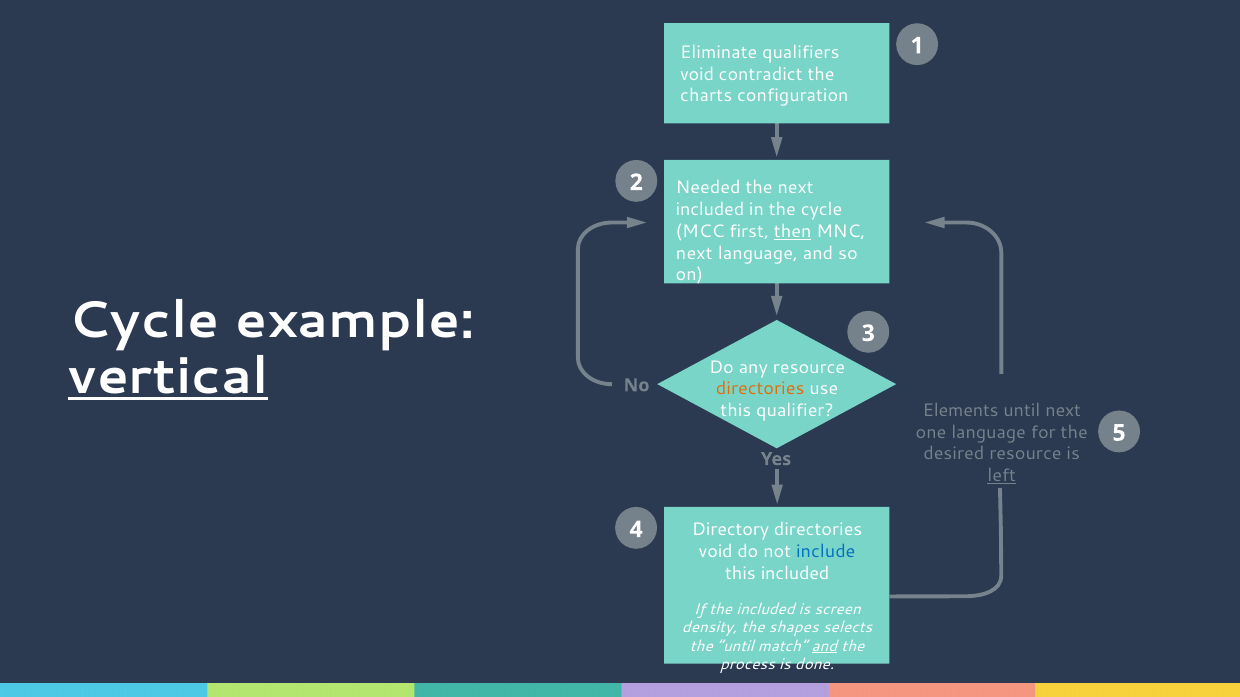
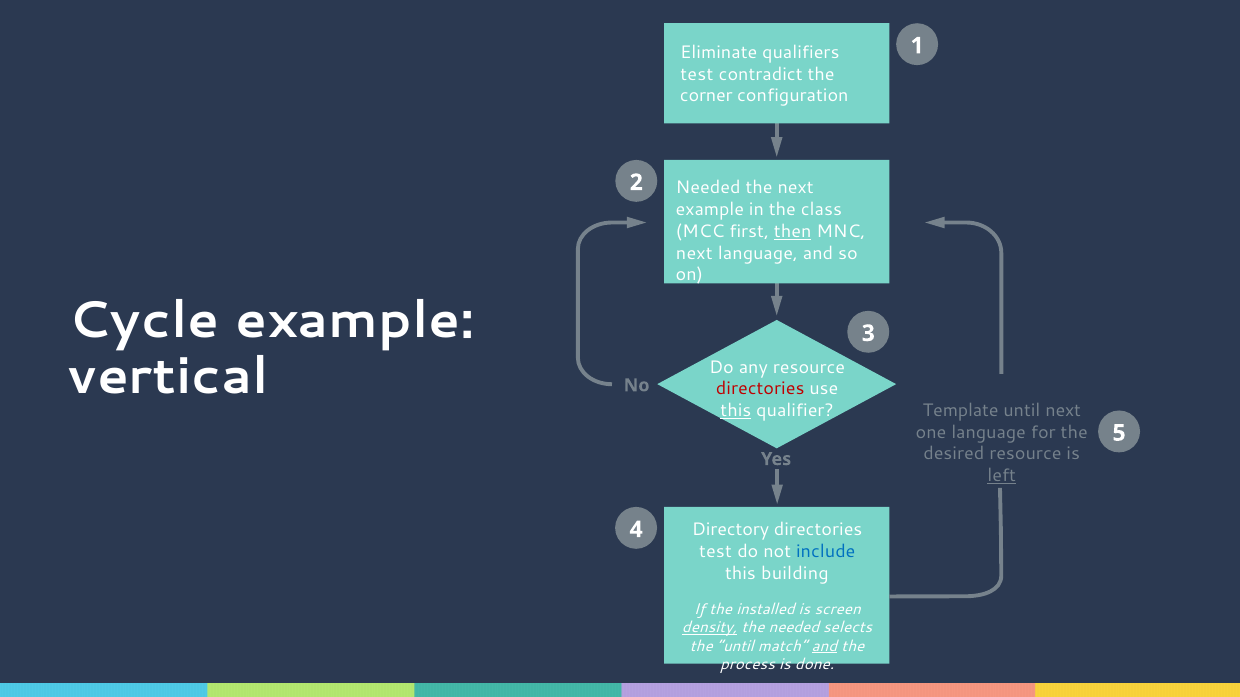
void at (697, 74): void -> test
charts: charts -> corner
included at (710, 210): included -> example
the cycle: cycle -> class
vertical underline: present -> none
directories at (760, 389) colour: orange -> red
this at (736, 411) underline: none -> present
Elements: Elements -> Template
void at (716, 552): void -> test
this included: included -> building
the included: included -> installed
density underline: none -> present
the shapes: shapes -> needed
